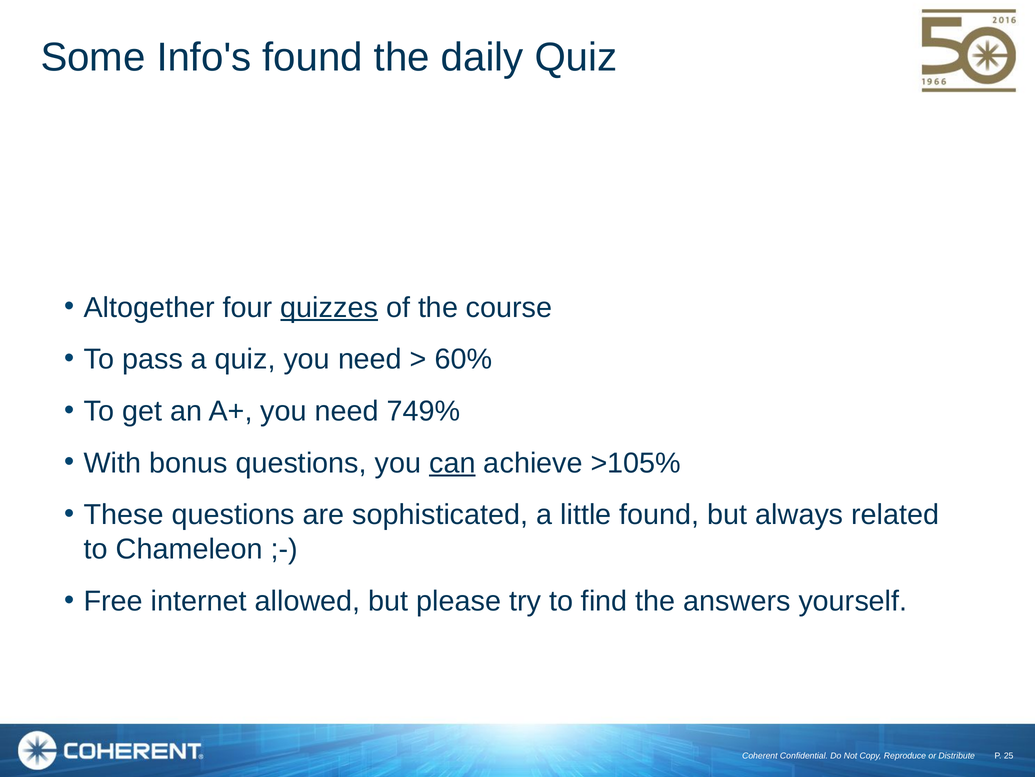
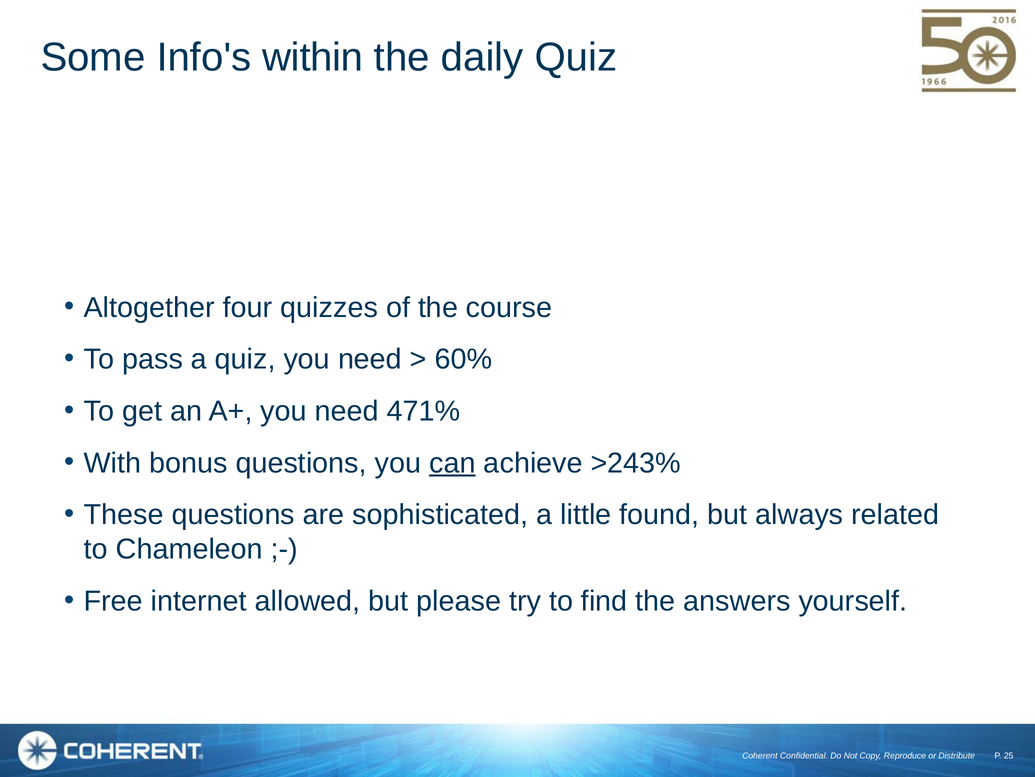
Info's found: found -> within
quizzes underline: present -> none
749%: 749% -> 471%
>105%: >105% -> >243%
